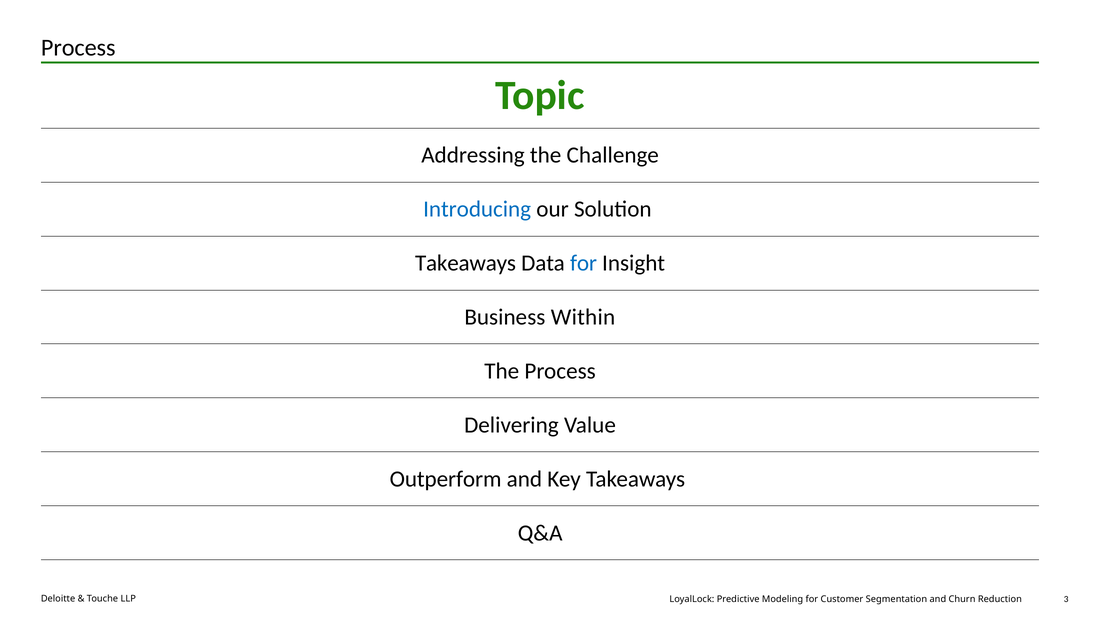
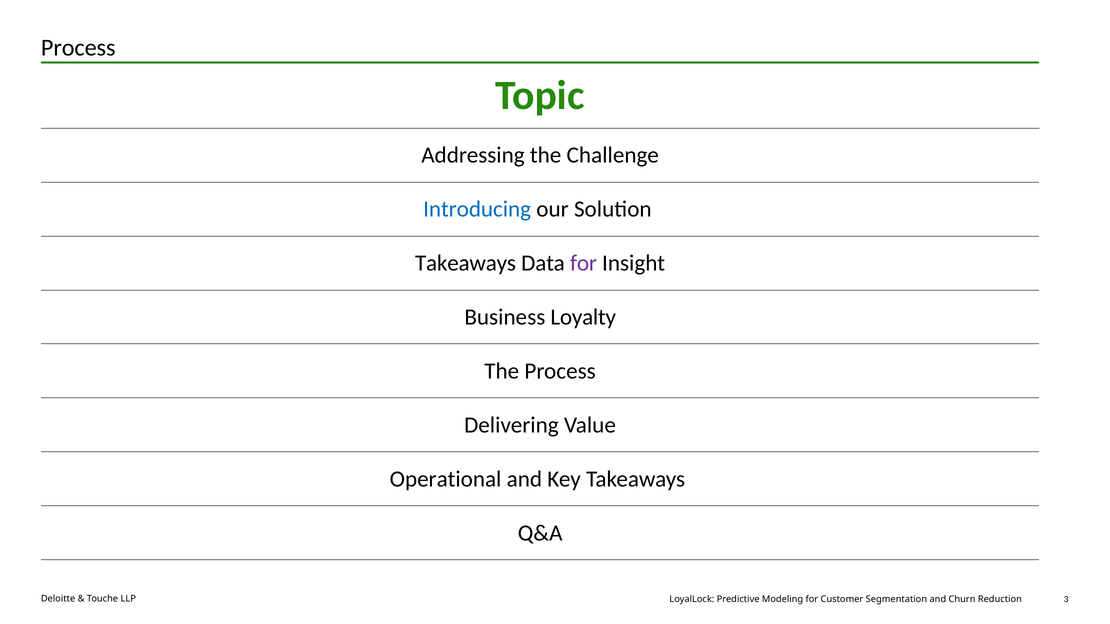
for at (584, 263) colour: blue -> purple
Within: Within -> Loyalty
Outperform: Outperform -> Operational
